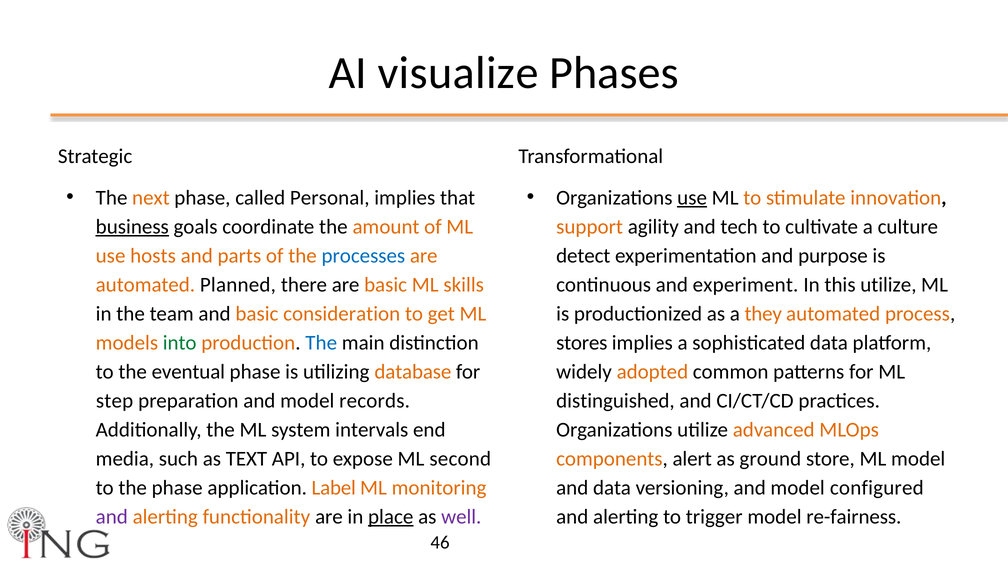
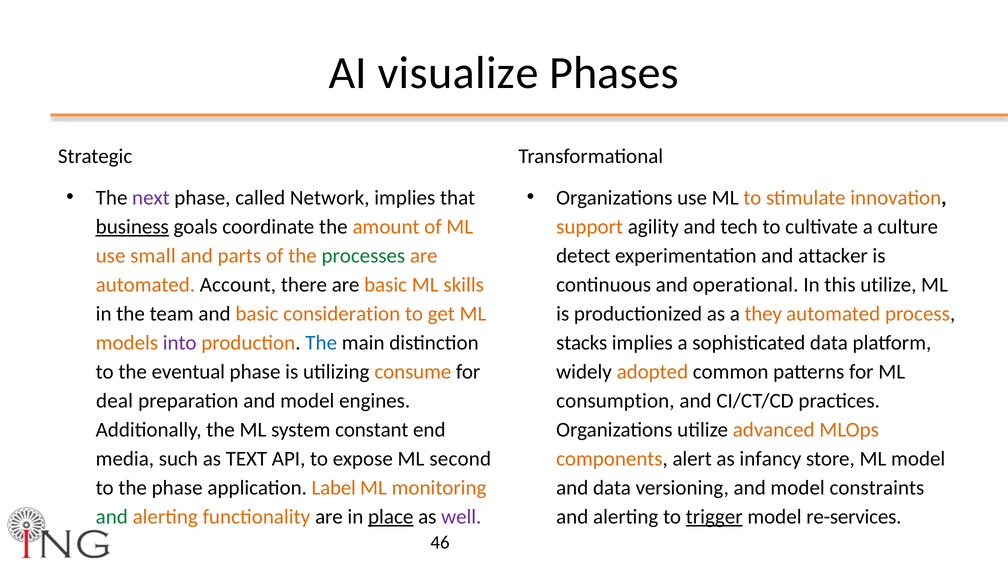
next colour: orange -> purple
Personal: Personal -> Network
use at (692, 198) underline: present -> none
hosts: hosts -> small
processes colour: blue -> green
purpose: purpose -> attacker
Planned: Planned -> Account
experiment: experiment -> operational
into colour: green -> purple
stores: stores -> stacks
database: database -> consume
step: step -> deal
records: records -> engines
distinguished: distinguished -> consumption
intervals: intervals -> constant
ground: ground -> infancy
configured: configured -> constraints
and at (112, 517) colour: purple -> green
trigger underline: none -> present
re-fairness: re-fairness -> re-services
